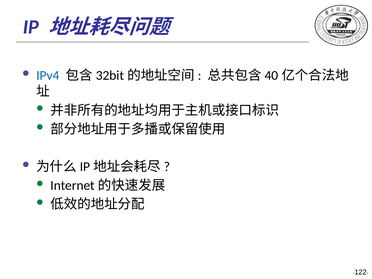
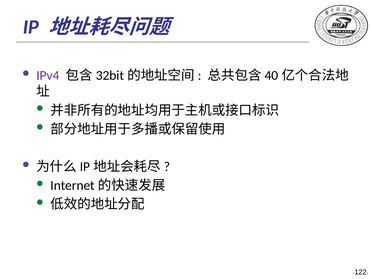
IPv4 colour: blue -> purple
